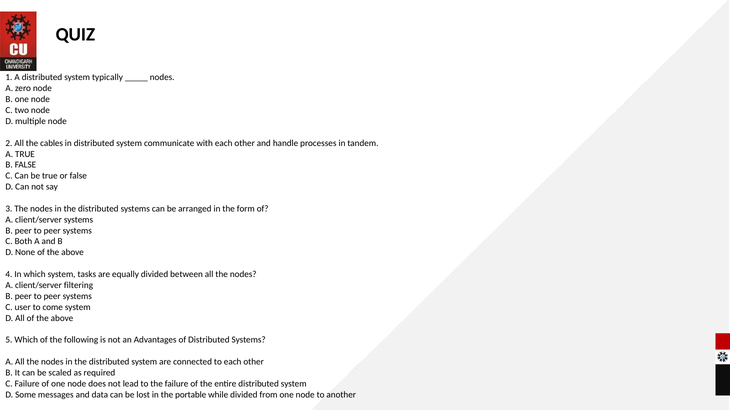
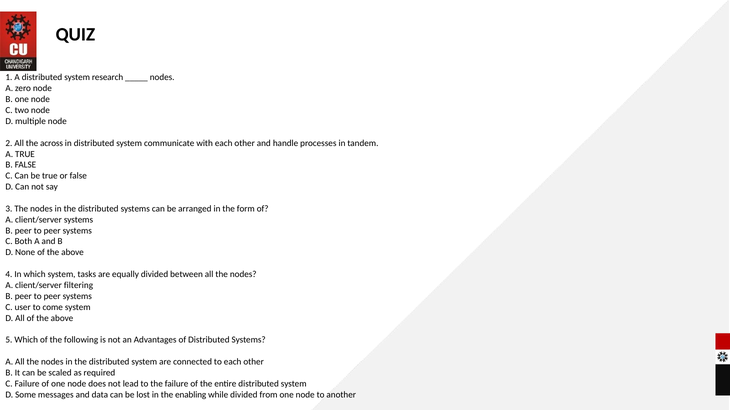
typically: typically -> research
cables: cables -> across
portable: portable -> enabling
